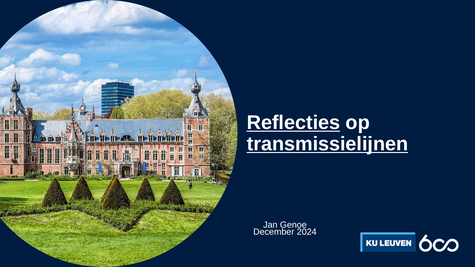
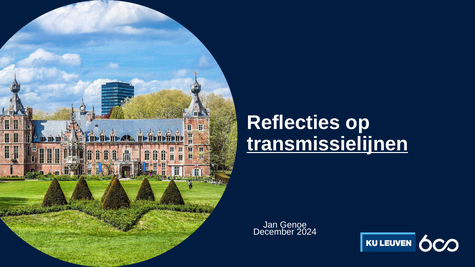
Reflecties underline: present -> none
